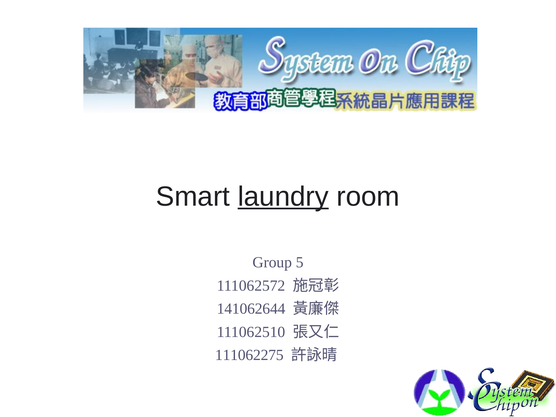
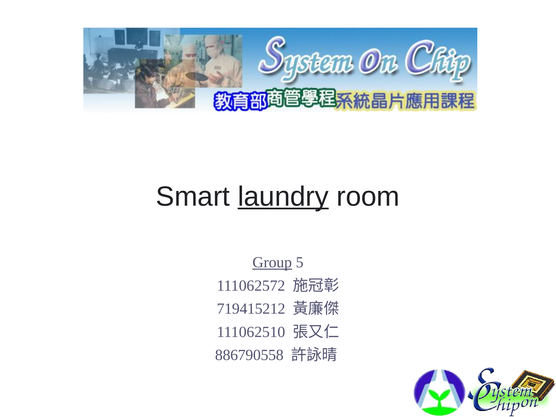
Group underline: none -> present
141062644: 141062644 -> 719415212
111062275: 111062275 -> 886790558
